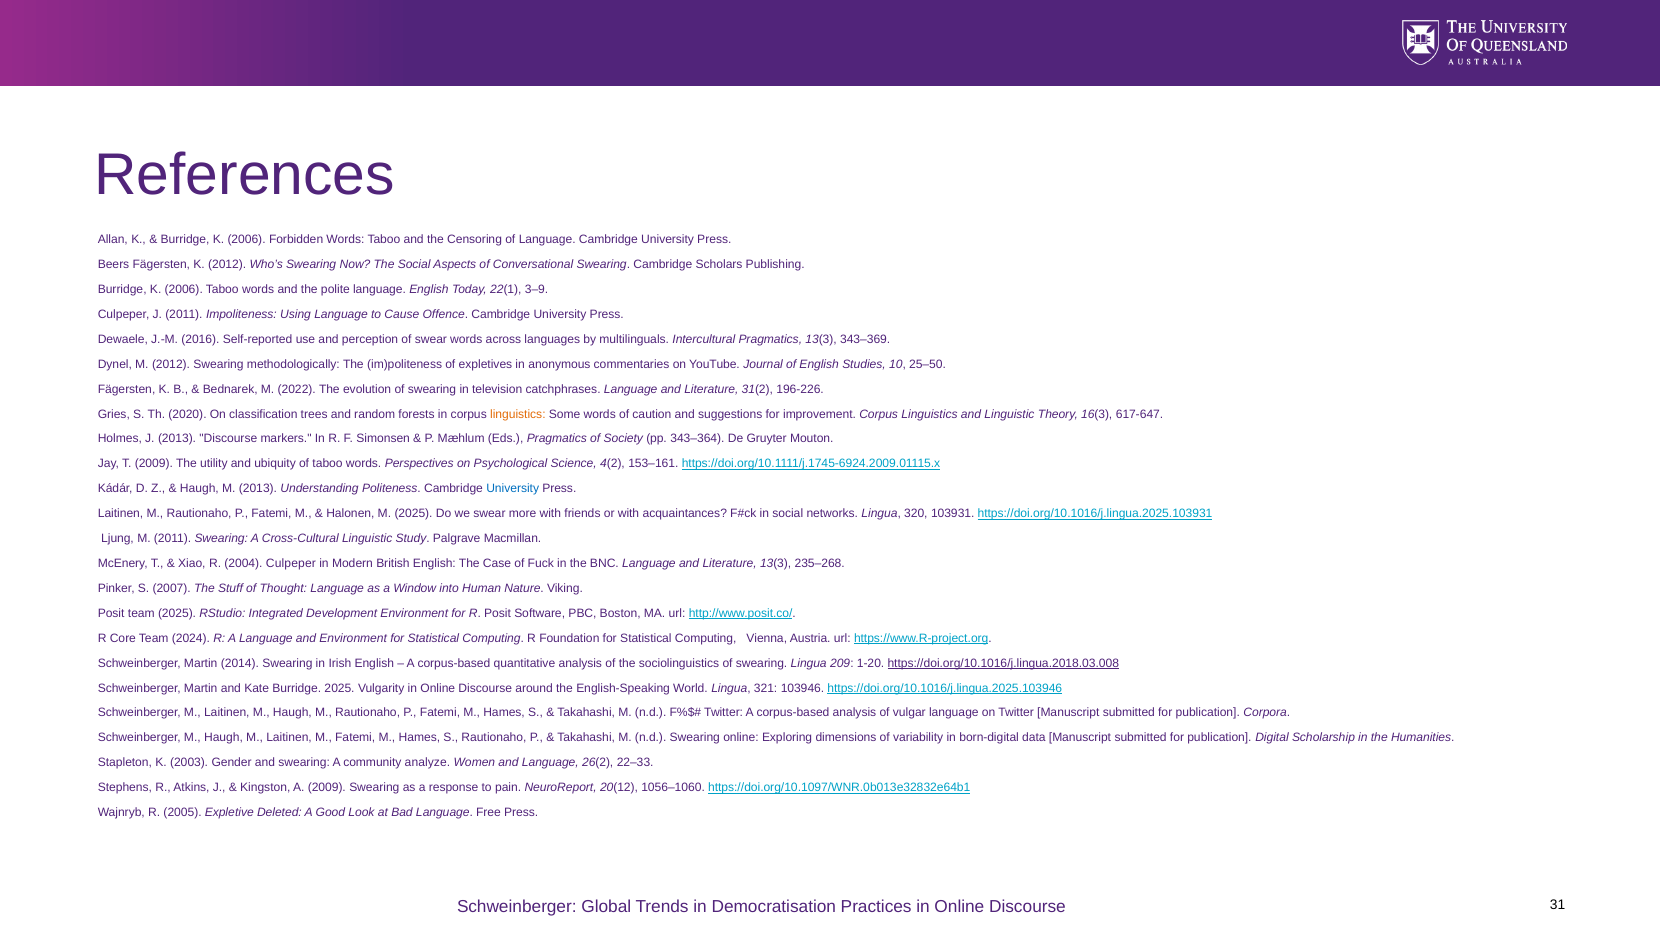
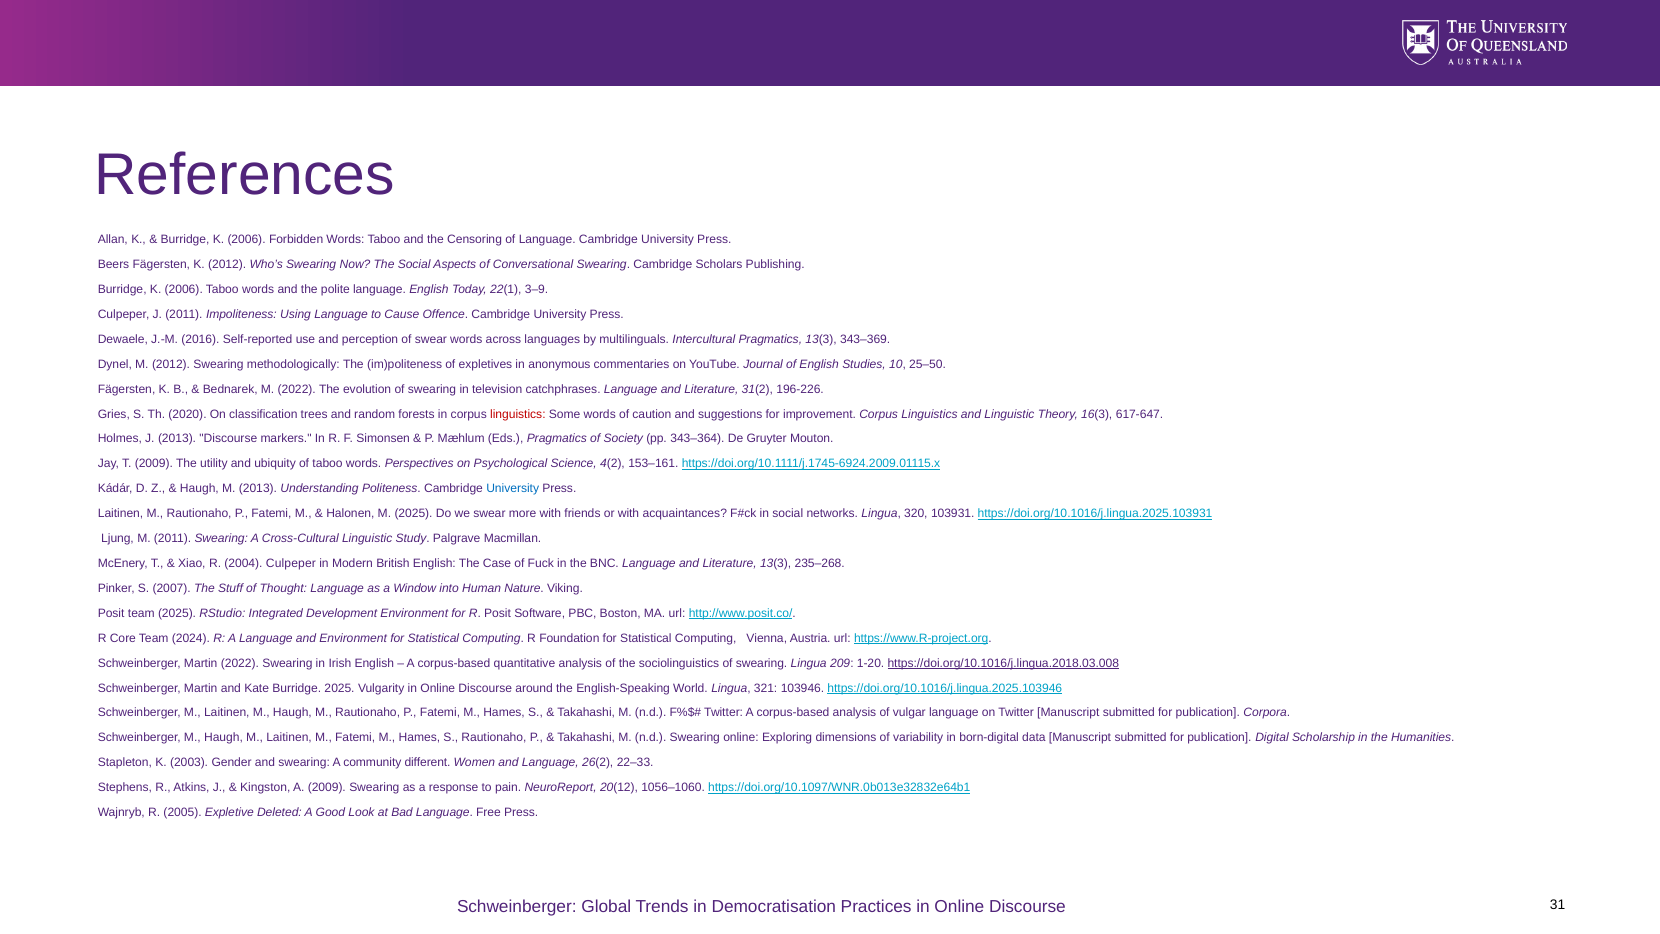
linguistics at (518, 414) colour: orange -> red
Martin 2014: 2014 -> 2022
analyze: analyze -> different
